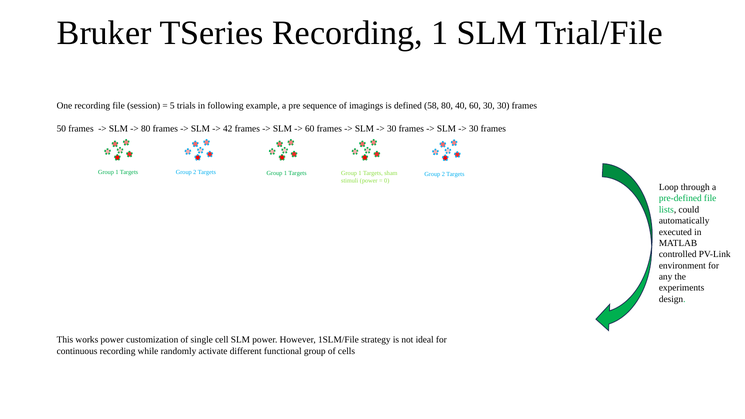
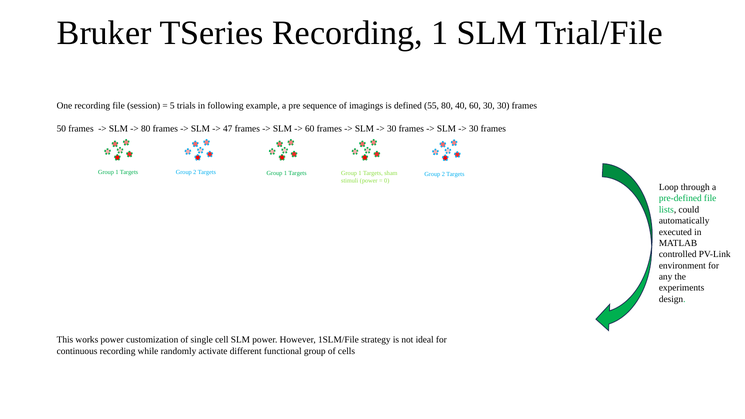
58: 58 -> 55
42: 42 -> 47
